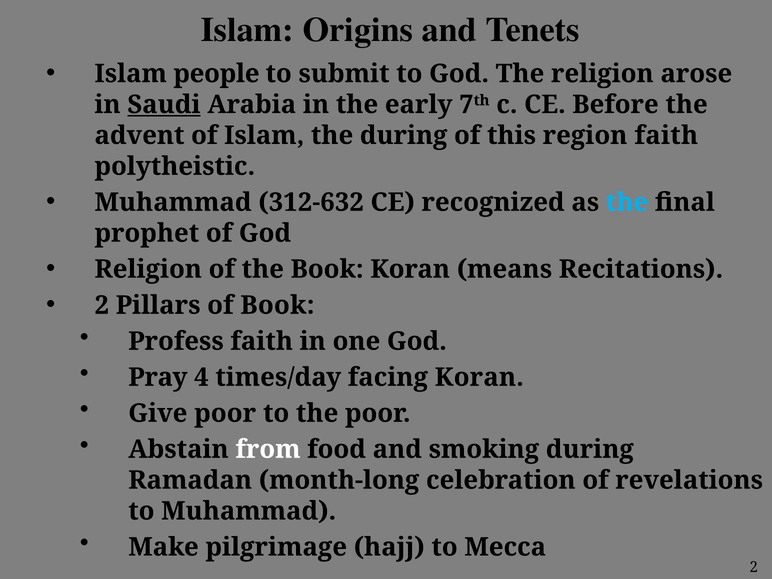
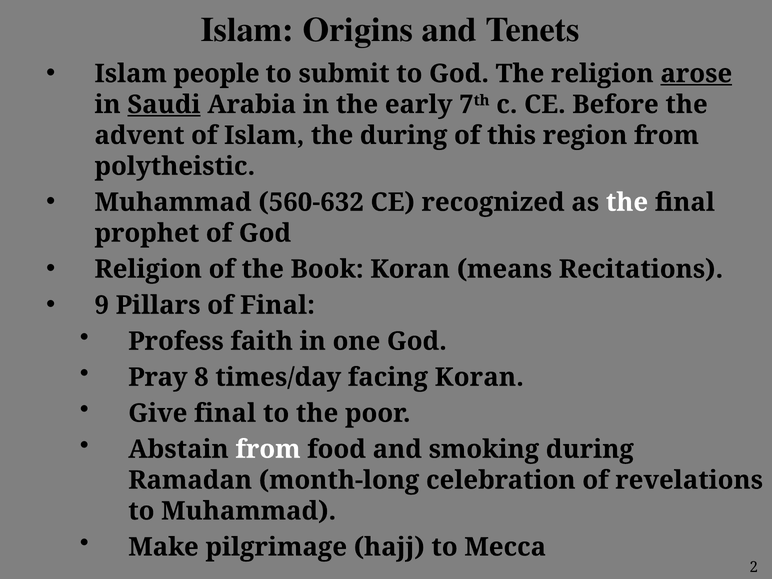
arose underline: none -> present
region faith: faith -> from
312-632: 312-632 -> 560-632
the at (627, 202) colour: light blue -> white
2 at (102, 305): 2 -> 9
of Book: Book -> Final
4: 4 -> 8
Give poor: poor -> final
